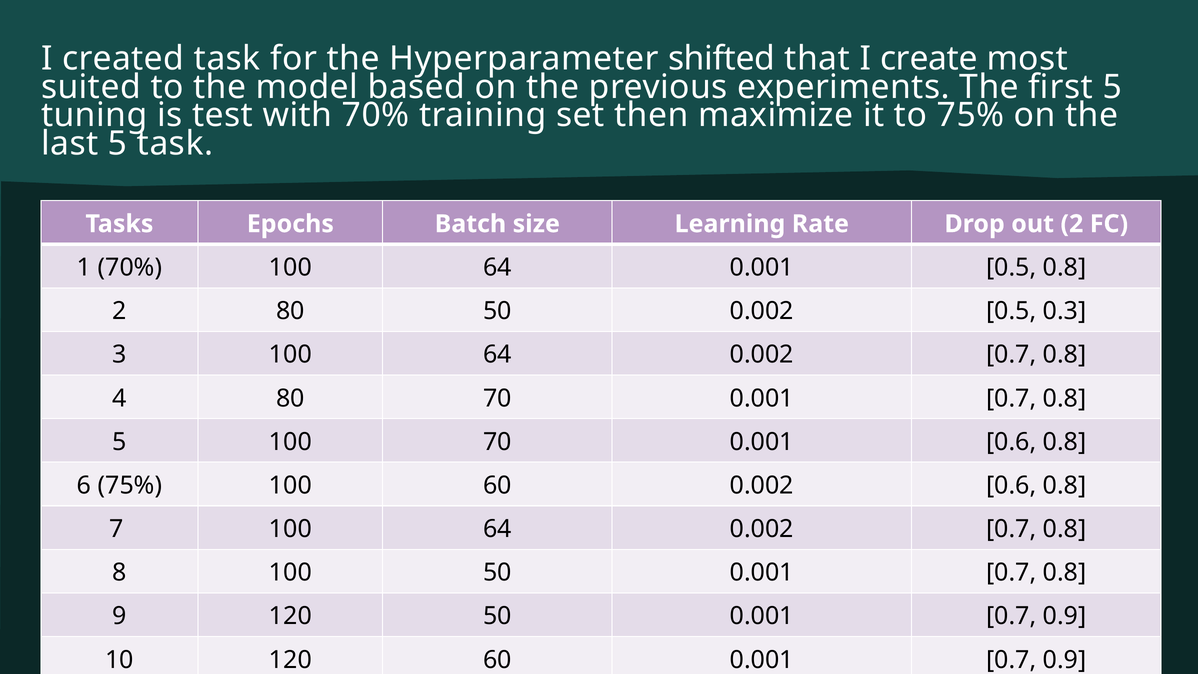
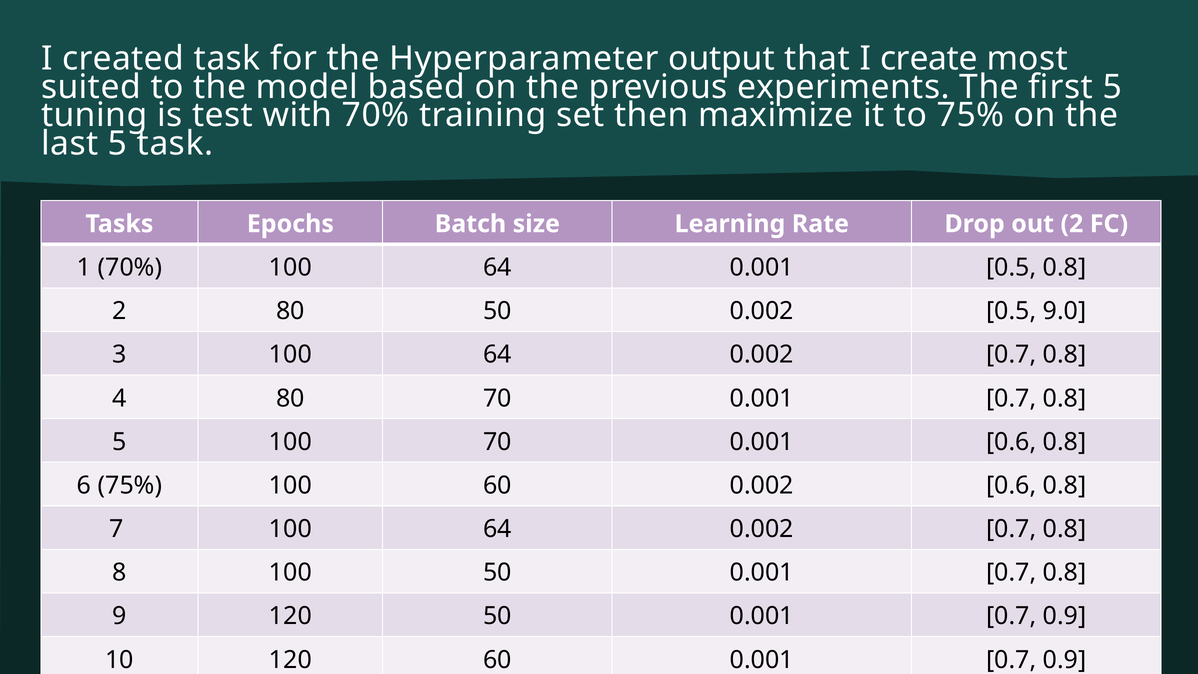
shifted: shifted -> output
0.3: 0.3 -> 9.0
